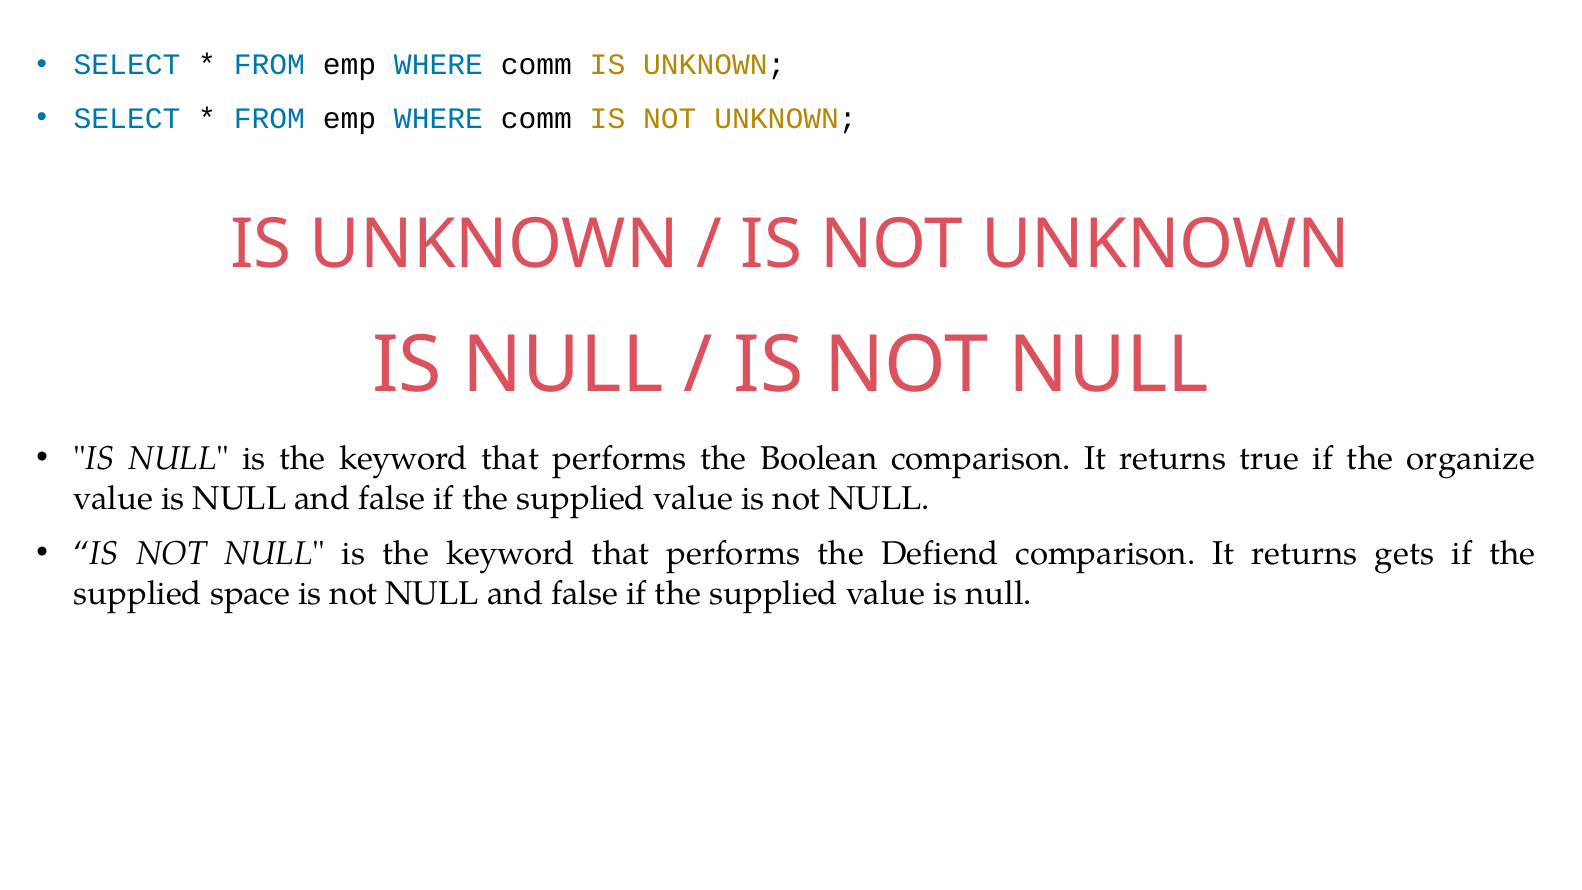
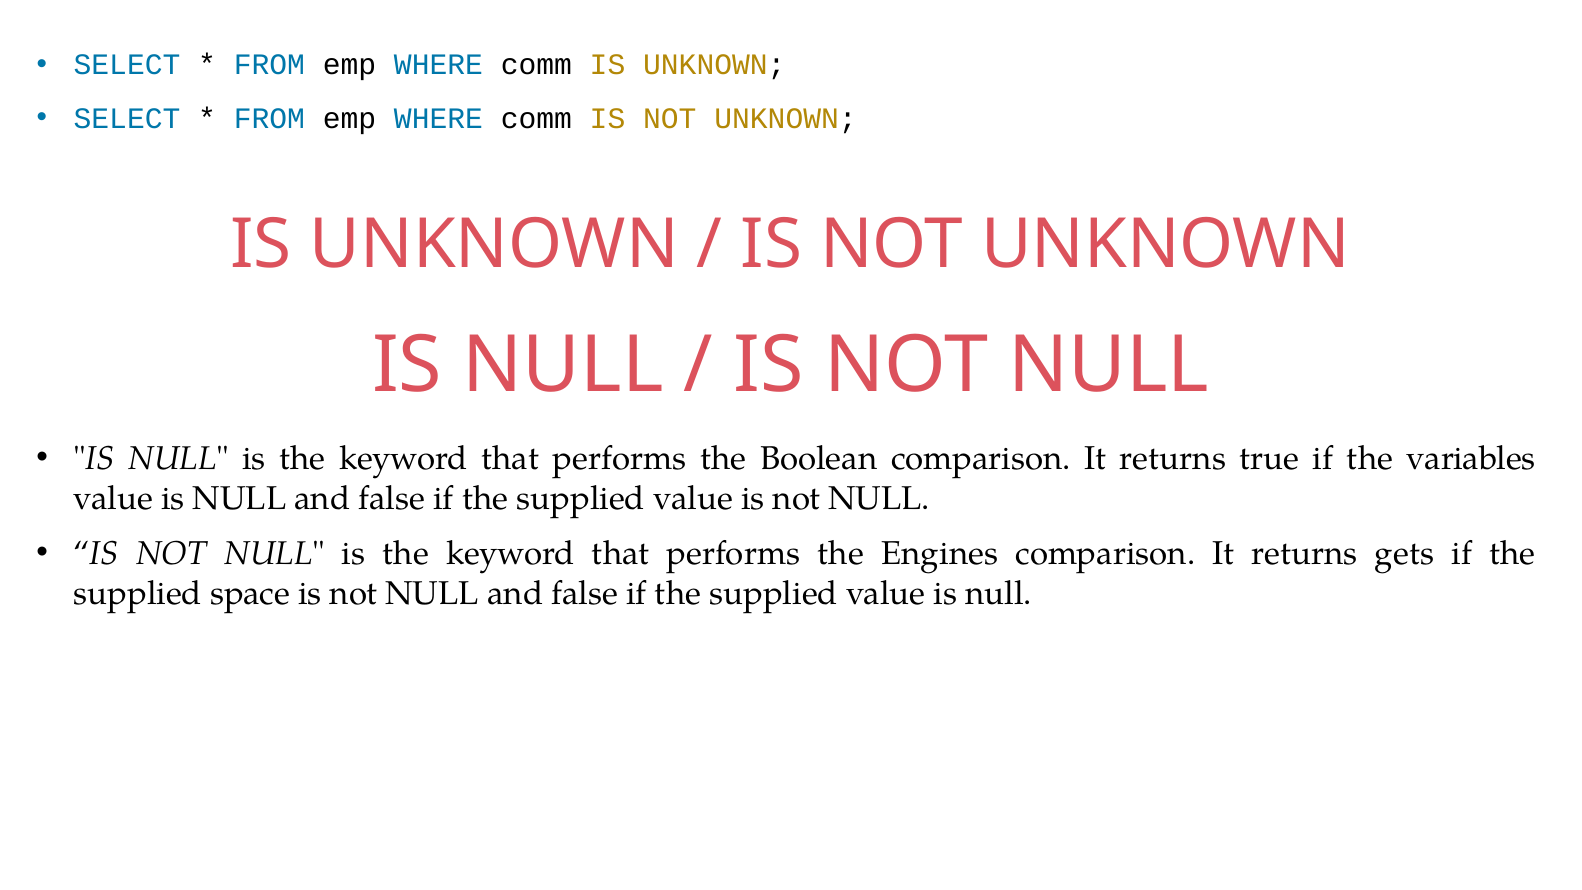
organize: organize -> variables
Defiend: Defiend -> Engines
